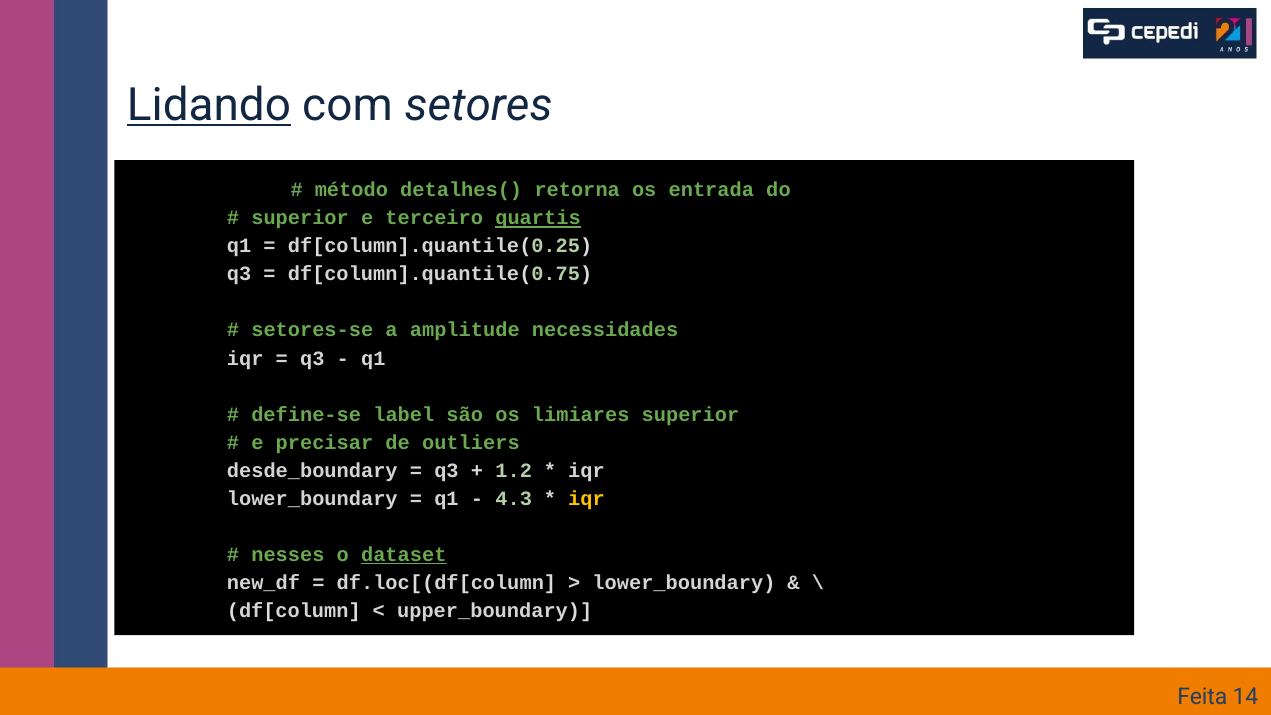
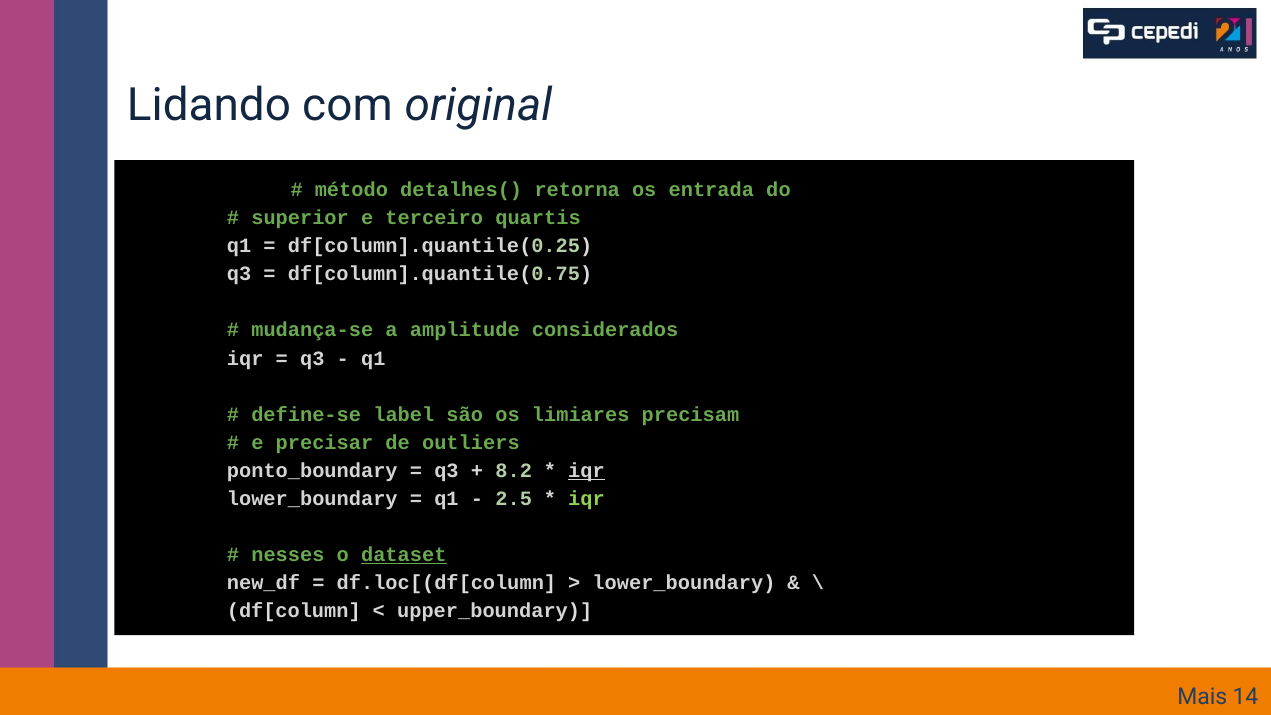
Lidando underline: present -> none
setores: setores -> original
quartis underline: present -> none
setores-se: setores-se -> mudança-se
necessidades: necessidades -> considerados
limiares superior: superior -> precisam
desde_boundary: desde_boundary -> ponto_boundary
1.2: 1.2 -> 8.2
iqr at (587, 470) underline: none -> present
4.3: 4.3 -> 2.5
iqr at (587, 498) colour: yellow -> light green
Feita: Feita -> Mais
